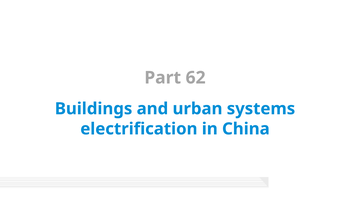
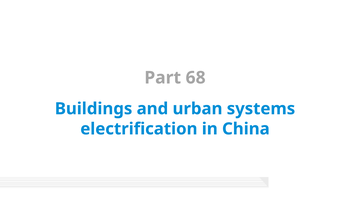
62: 62 -> 68
